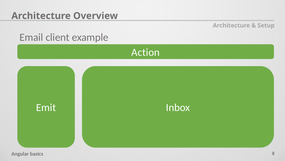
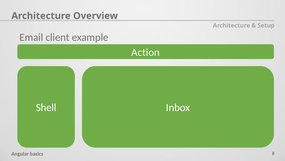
Emit: Emit -> Shell
